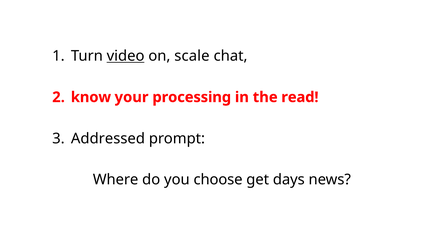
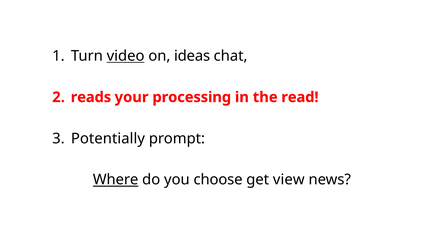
scale: scale -> ideas
know: know -> reads
Addressed: Addressed -> Potentially
Where underline: none -> present
days: days -> view
